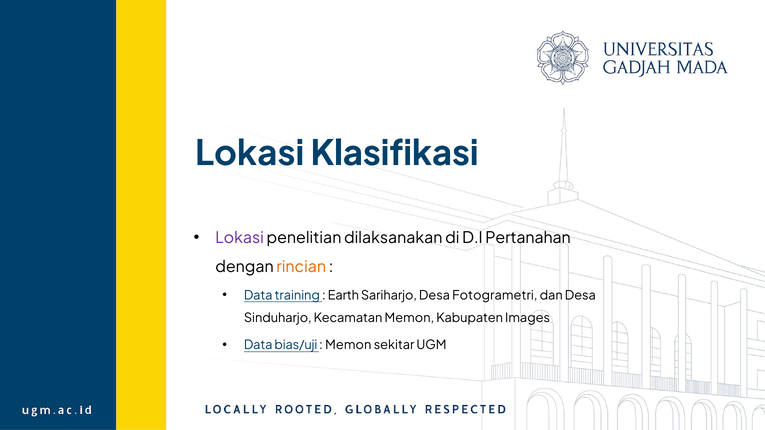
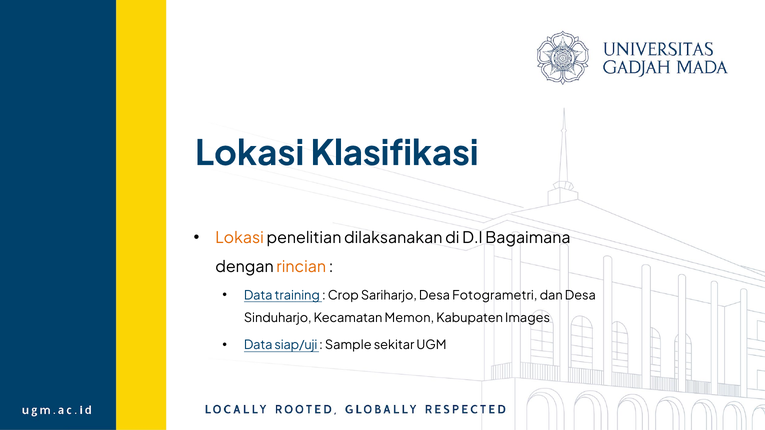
Lokasi at (240, 238) colour: purple -> orange
Pertanahan: Pertanahan -> Bagaimana
Earth: Earth -> Crop
bias/uji: bias/uji -> siap/uji
Memon at (348, 345): Memon -> Sample
